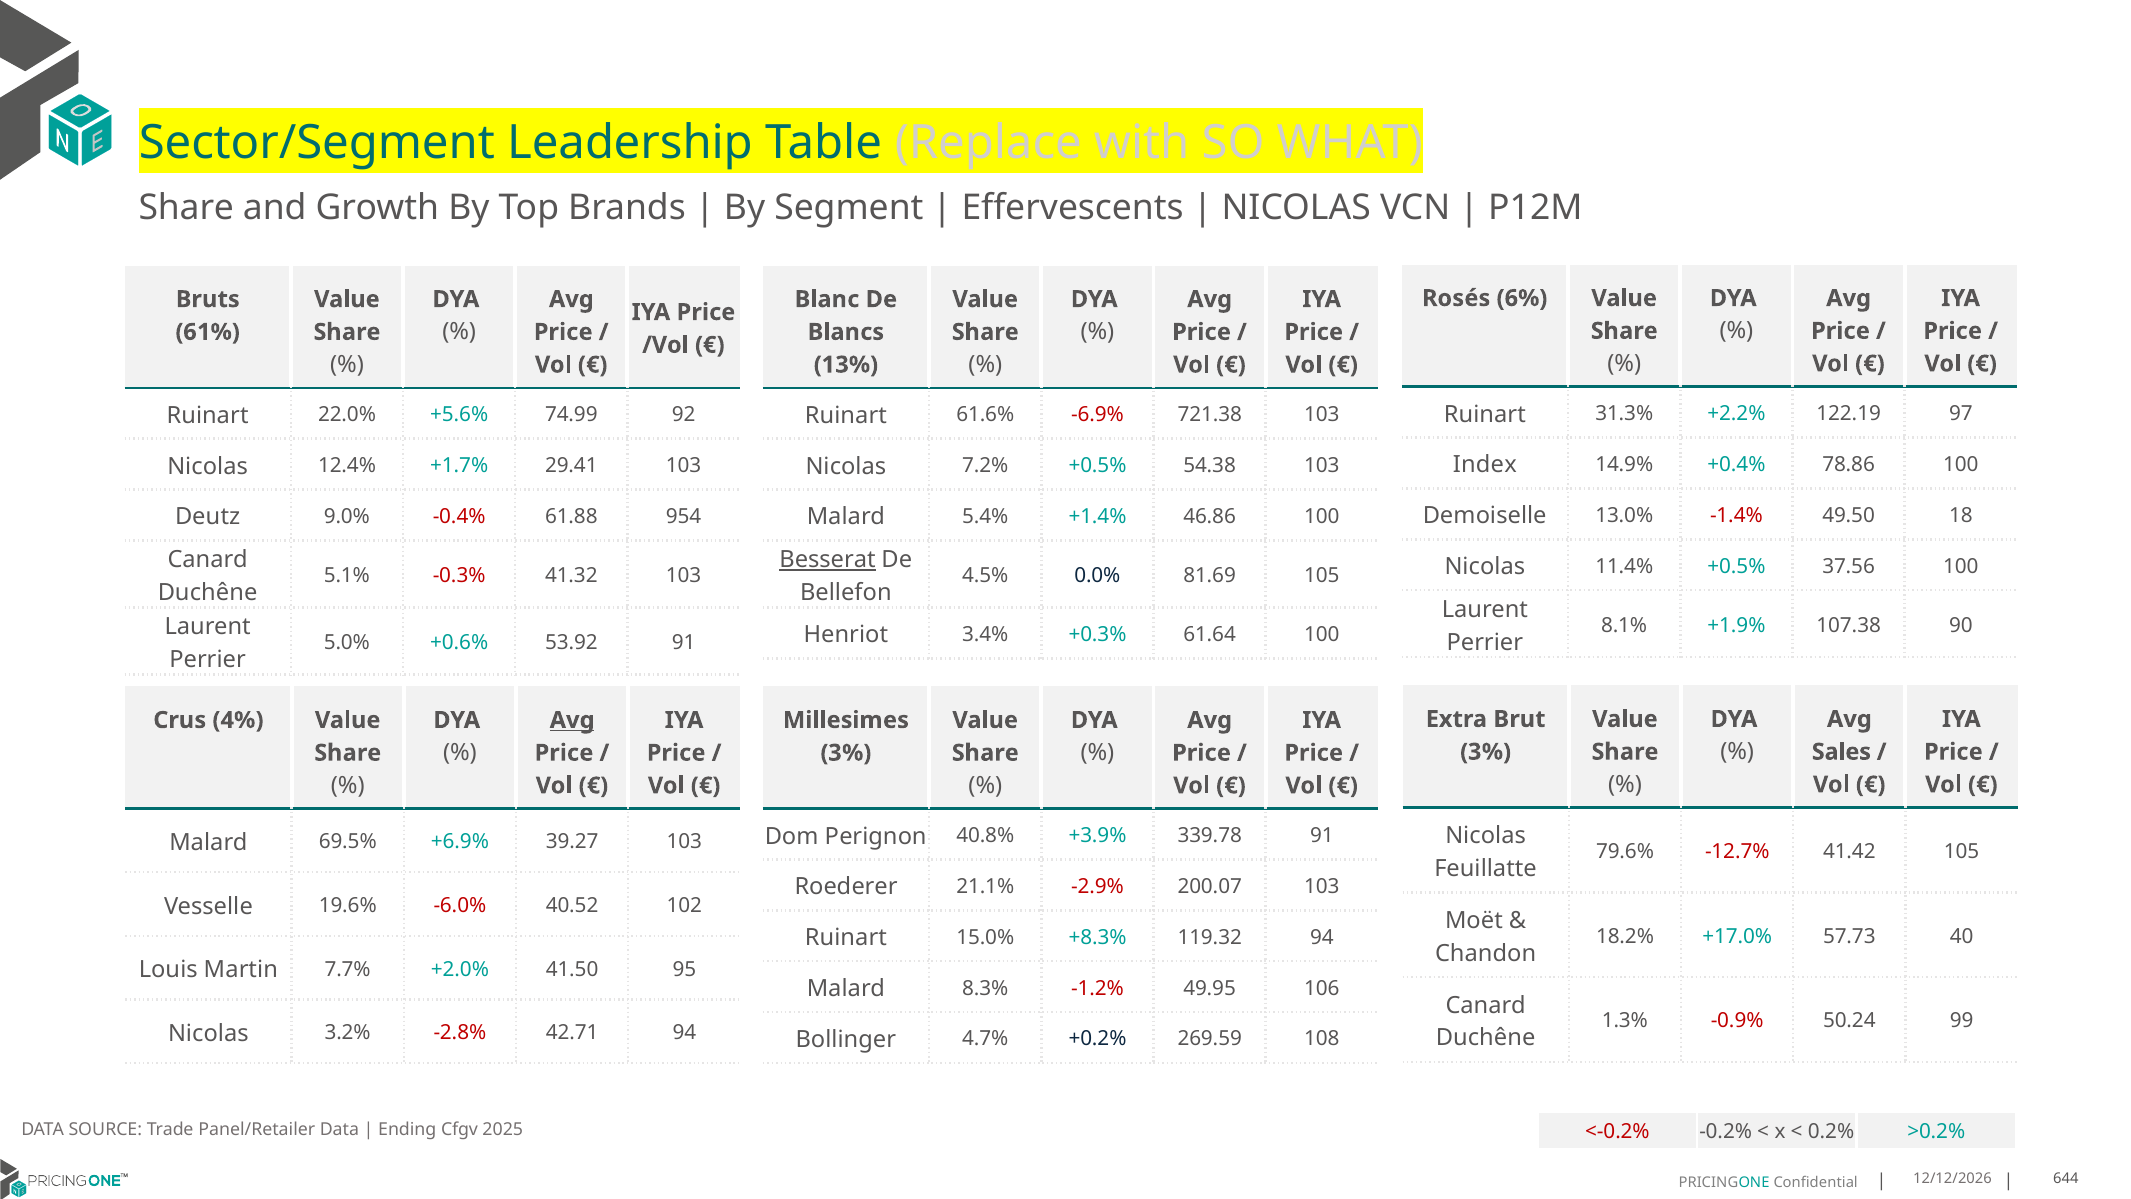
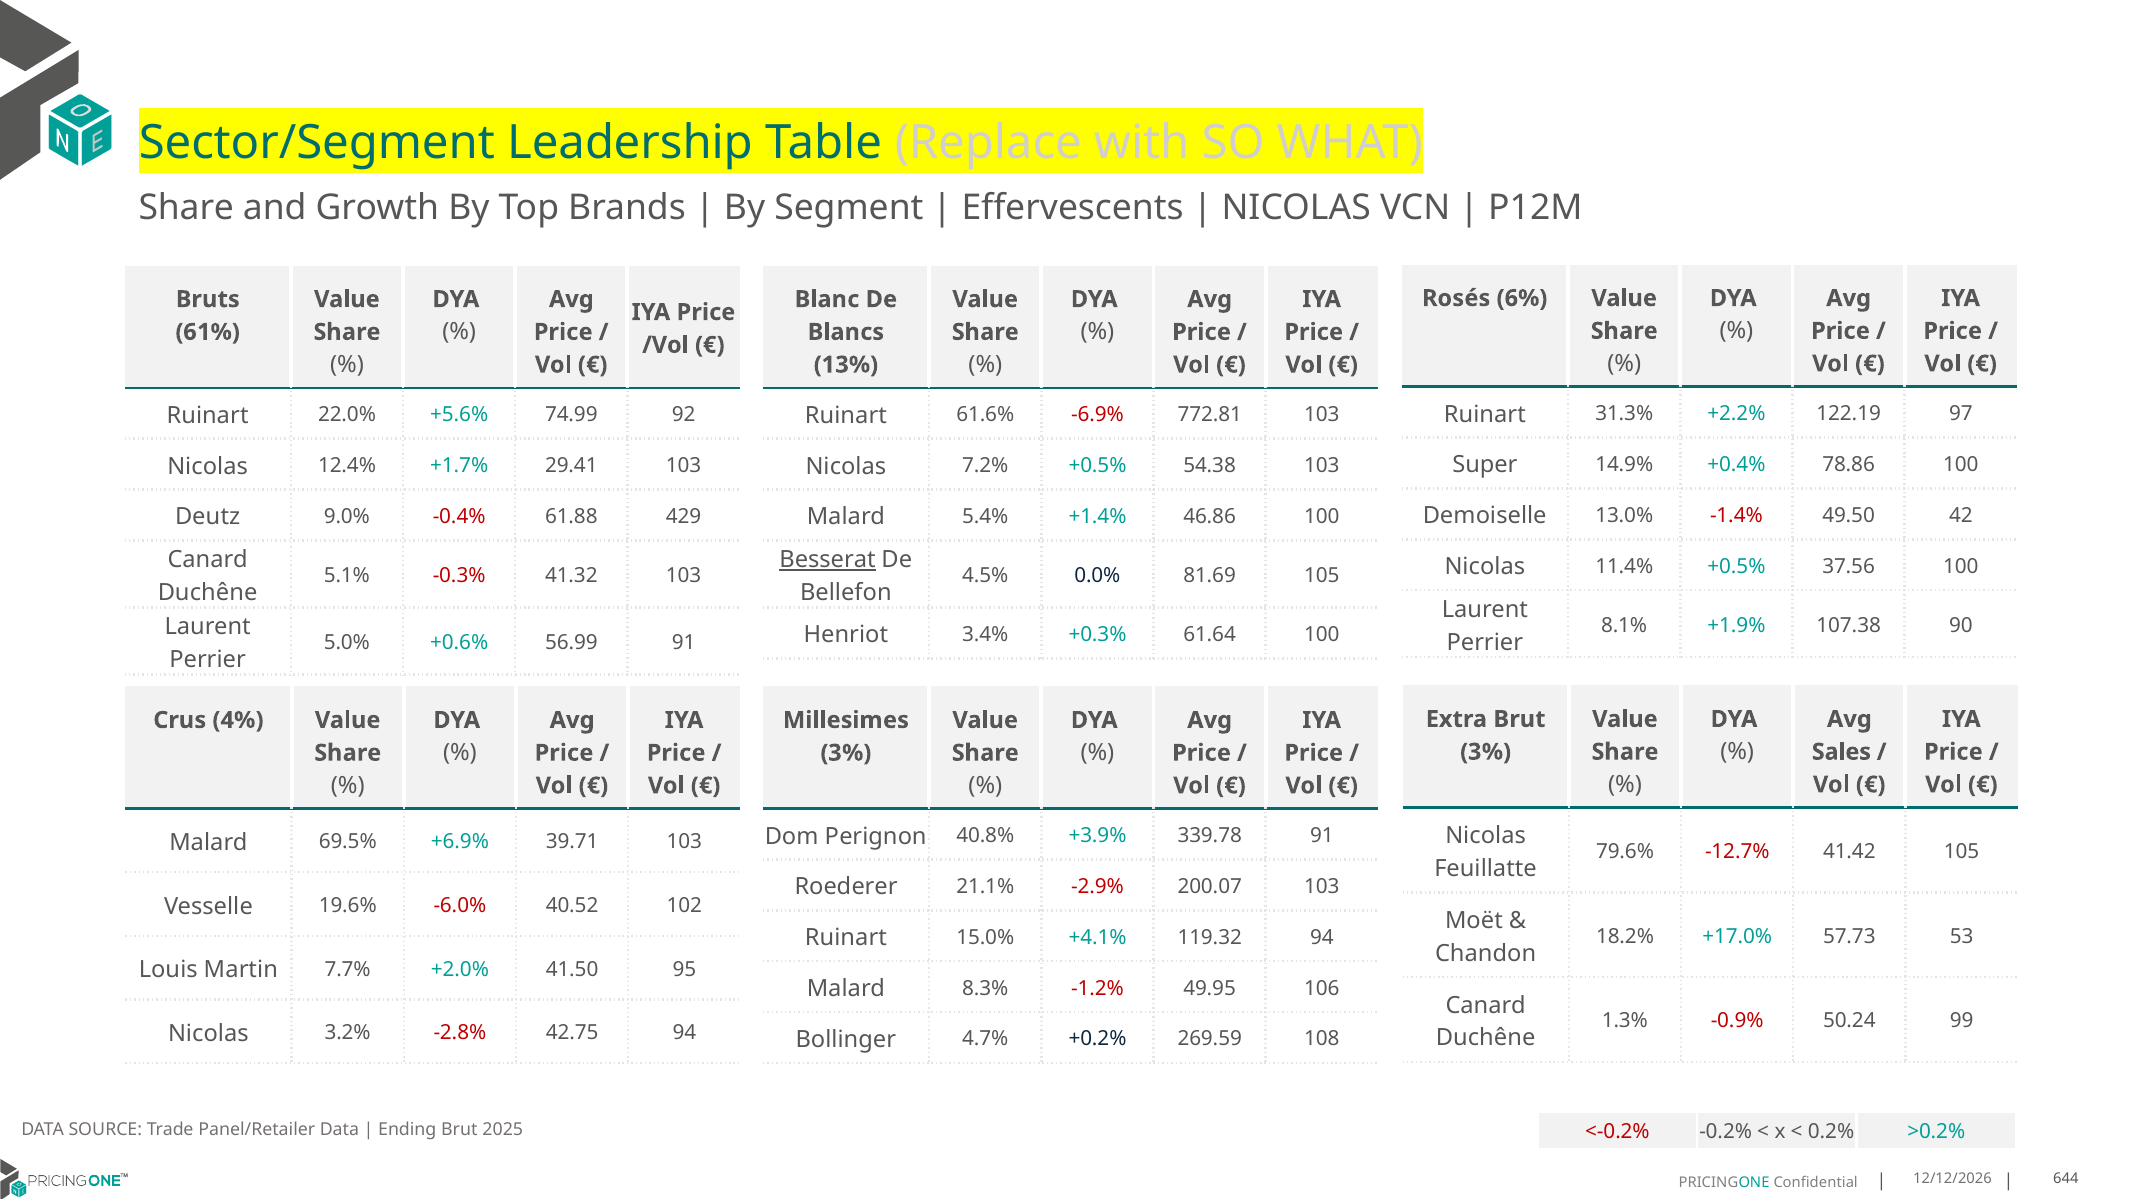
721.38: 721.38 -> 772.81
Index: Index -> Super
18: 18 -> 42
954: 954 -> 429
53.92: 53.92 -> 56.99
Avg at (572, 720) underline: present -> none
39.27: 39.27 -> 39.71
40: 40 -> 53
+8.3%: +8.3% -> +4.1%
42.71: 42.71 -> 42.75
Ending Cfgv: Cfgv -> Brut
